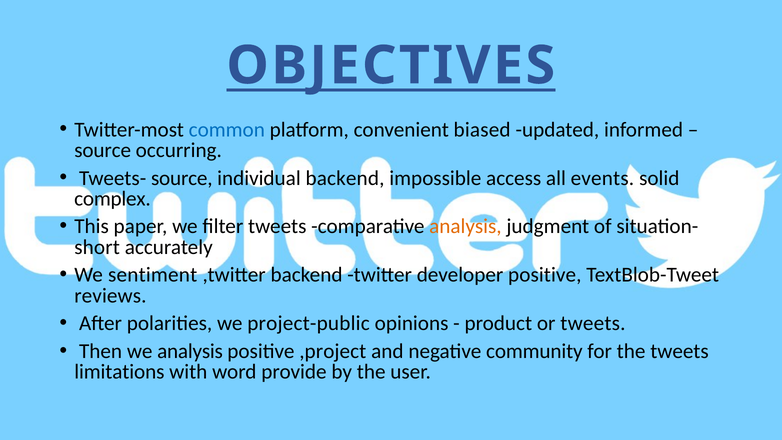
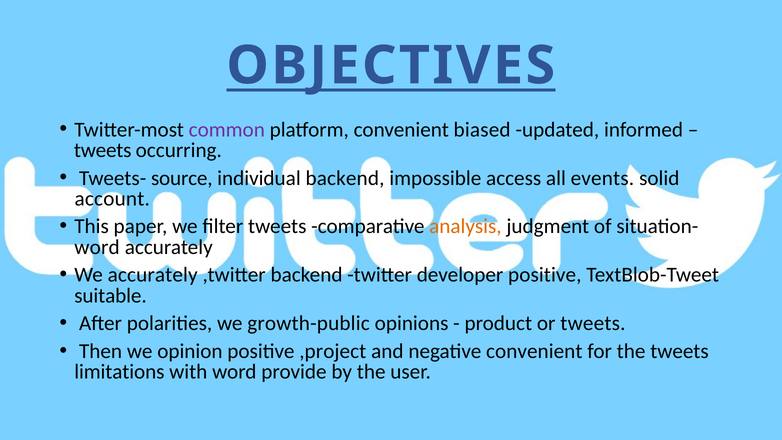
common colour: blue -> purple
source at (103, 150): source -> tweets
complex: complex -> account
short at (97, 247): short -> word
We sentiment: sentiment -> accurately
reviews: reviews -> suitable
project-public: project-public -> growth-public
we analysis: analysis -> opinion
negative community: community -> convenient
